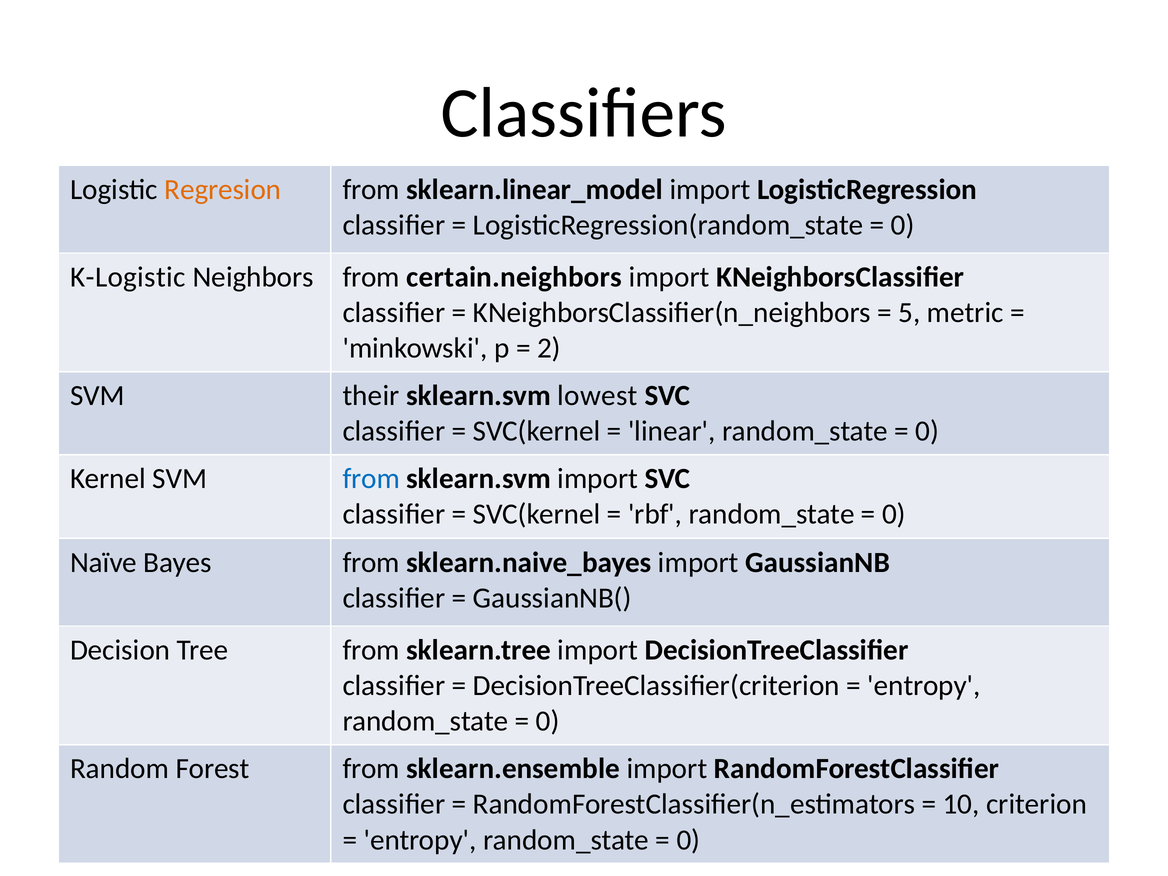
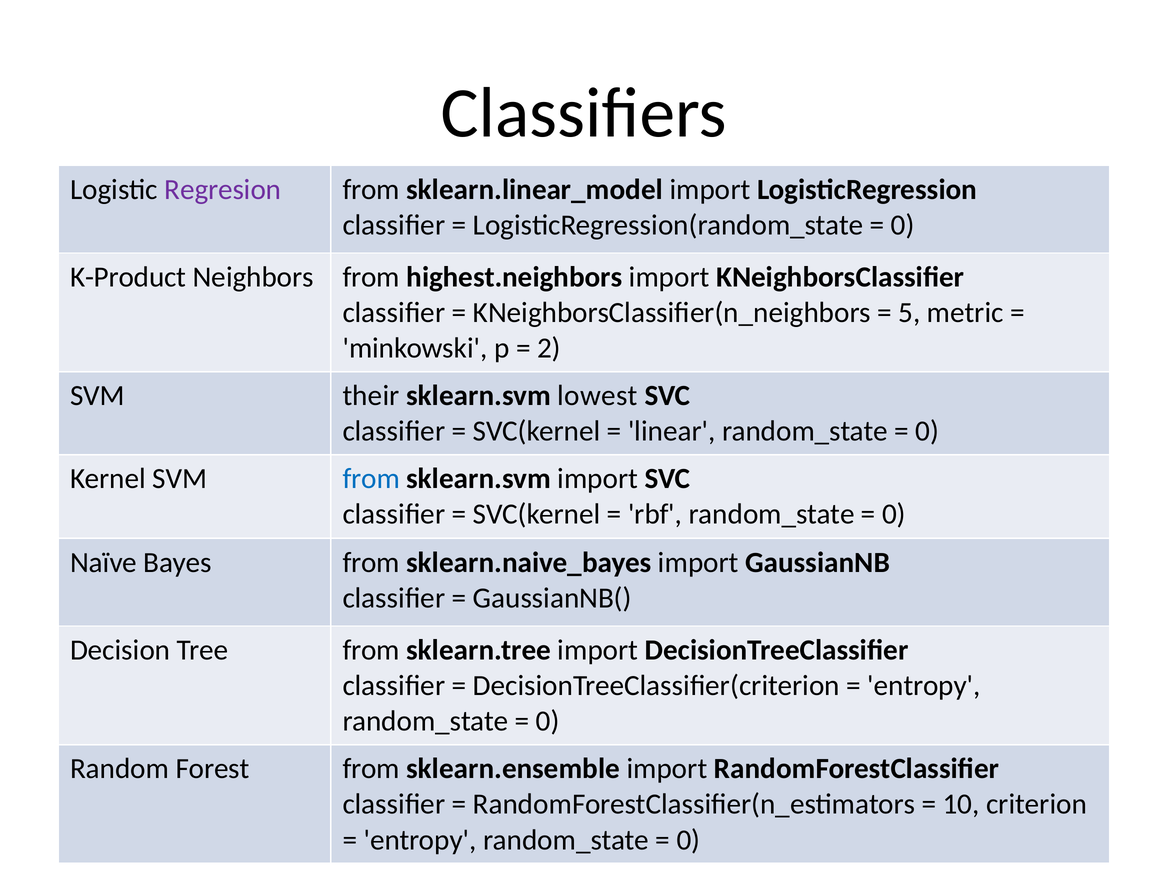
Regresion colour: orange -> purple
K-Logistic: K-Logistic -> K-Product
certain.neighbors: certain.neighbors -> highest.neighbors
